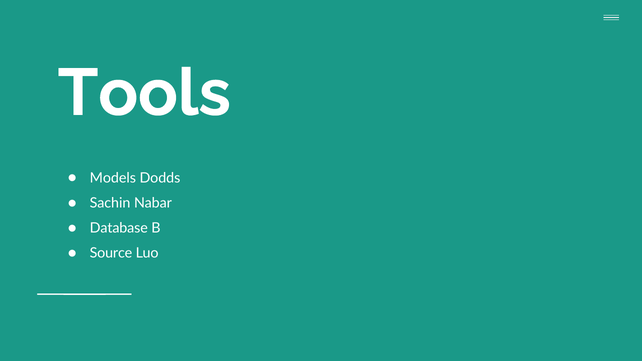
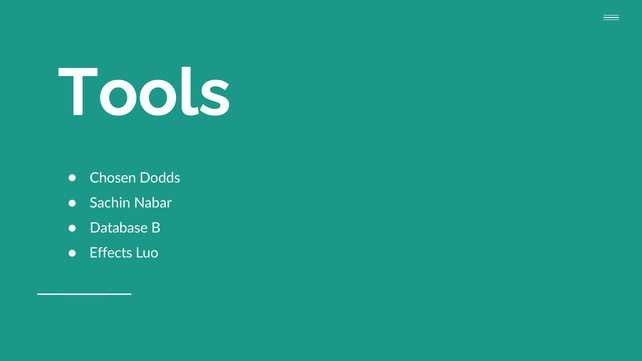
Models: Models -> Chosen
Source: Source -> Effects
